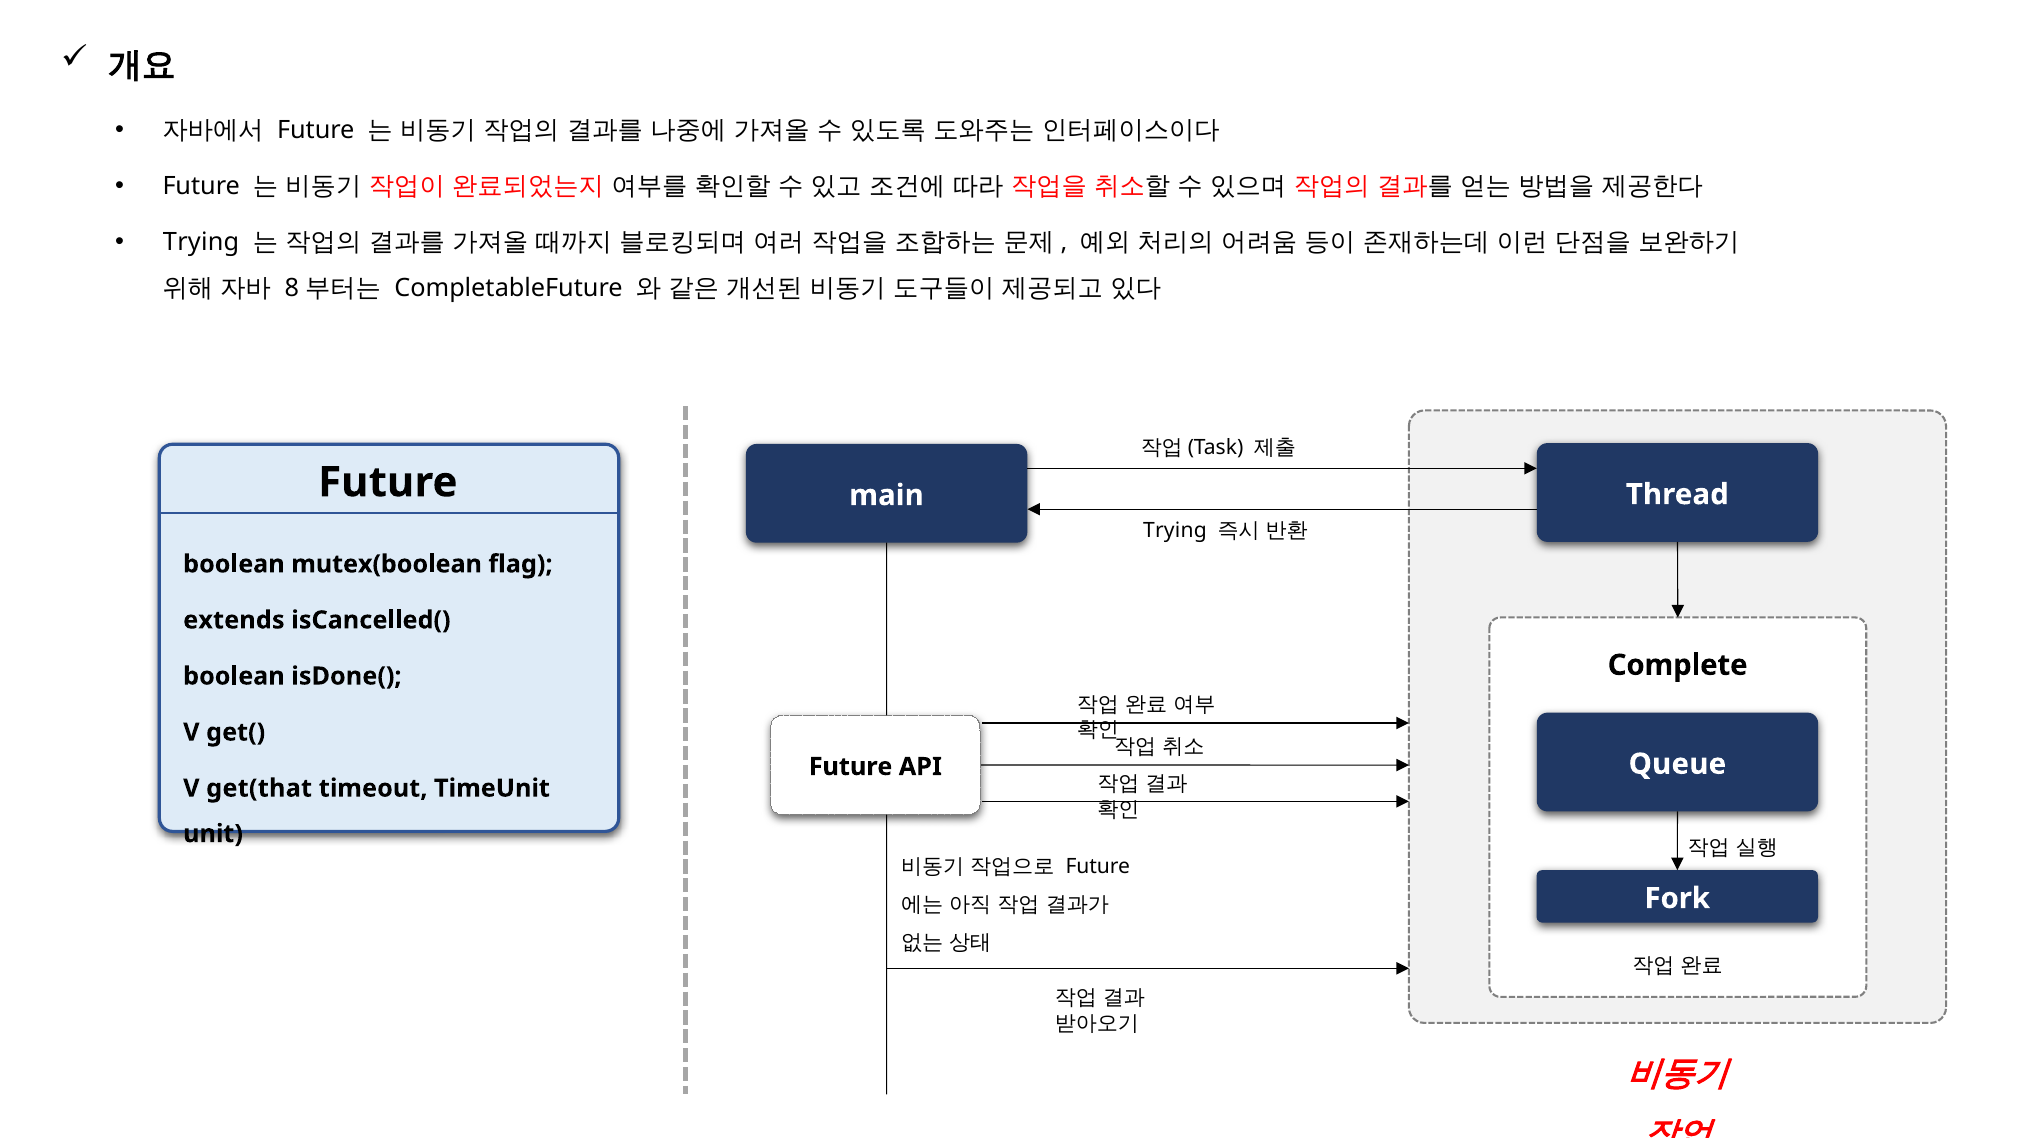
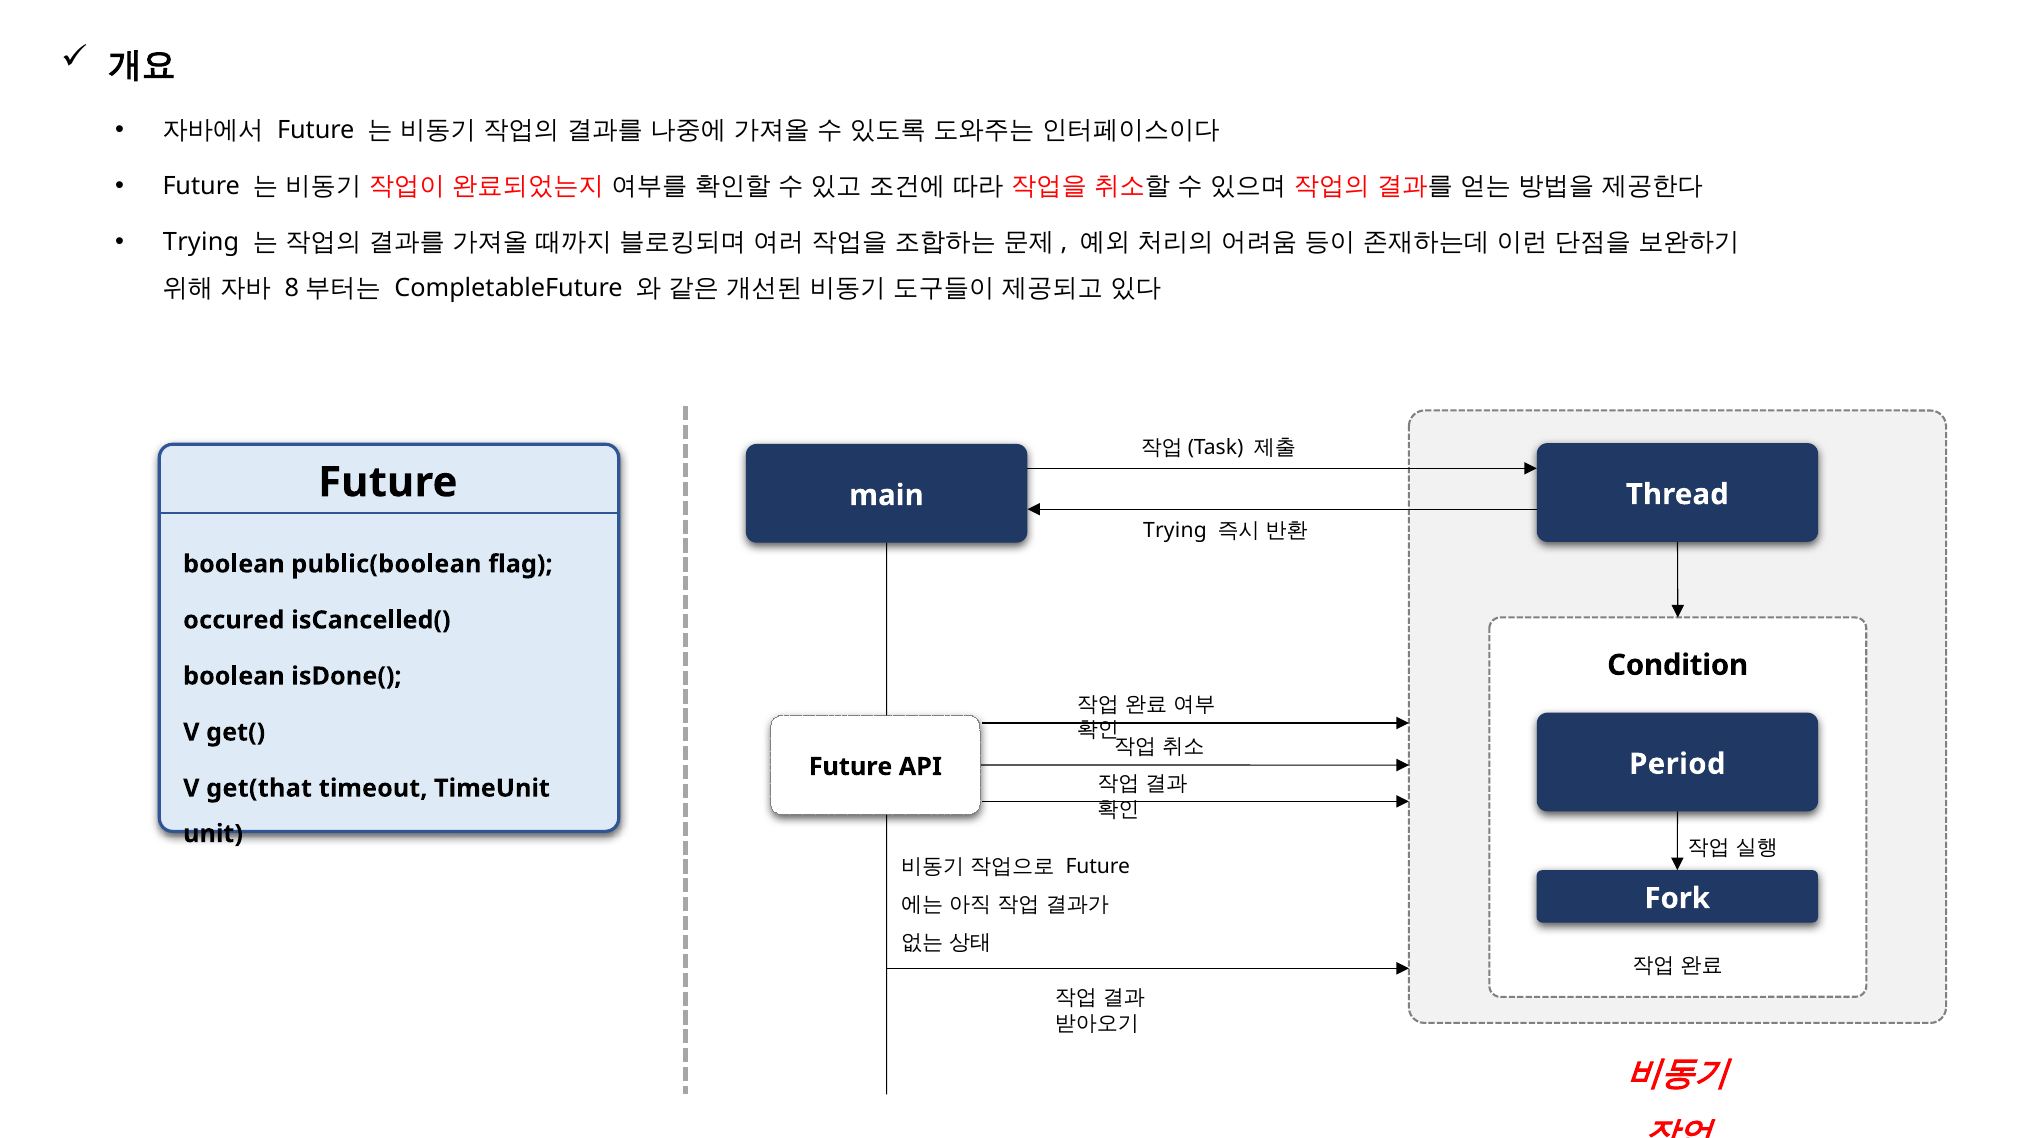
mutex(boolean: mutex(boolean -> public(boolean
extends: extends -> occured
Complete: Complete -> Condition
Queue: Queue -> Period
